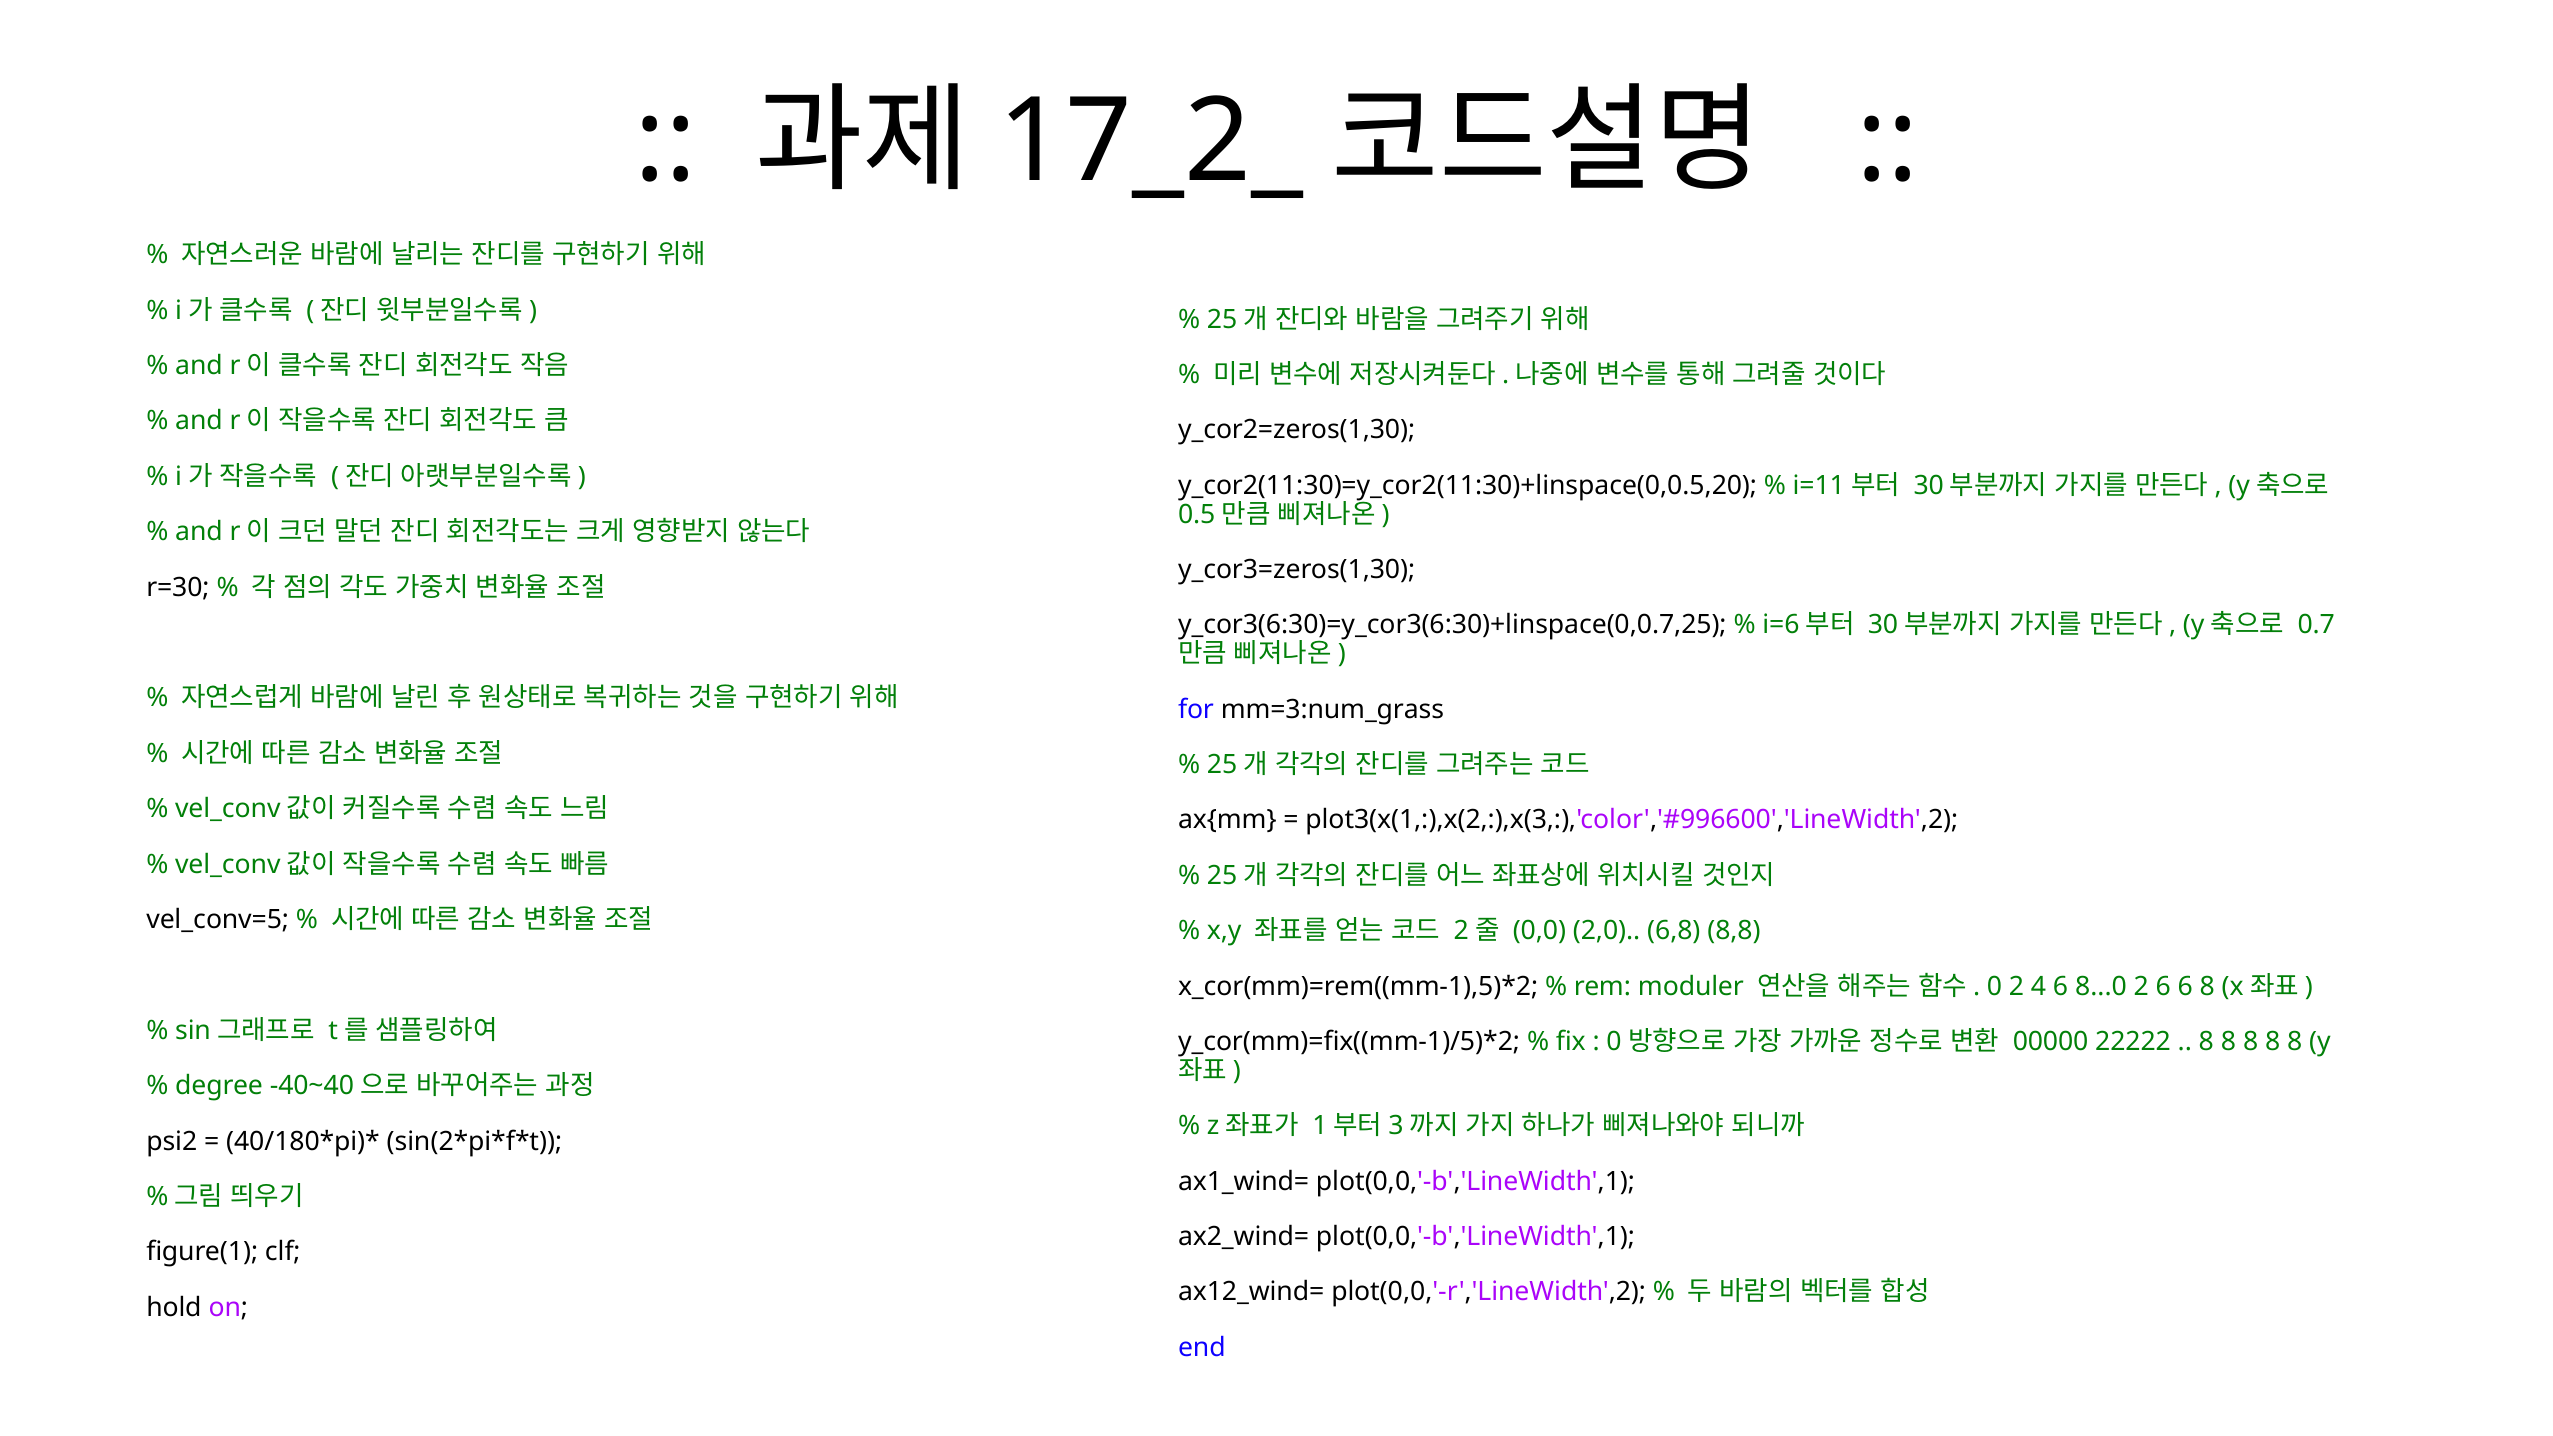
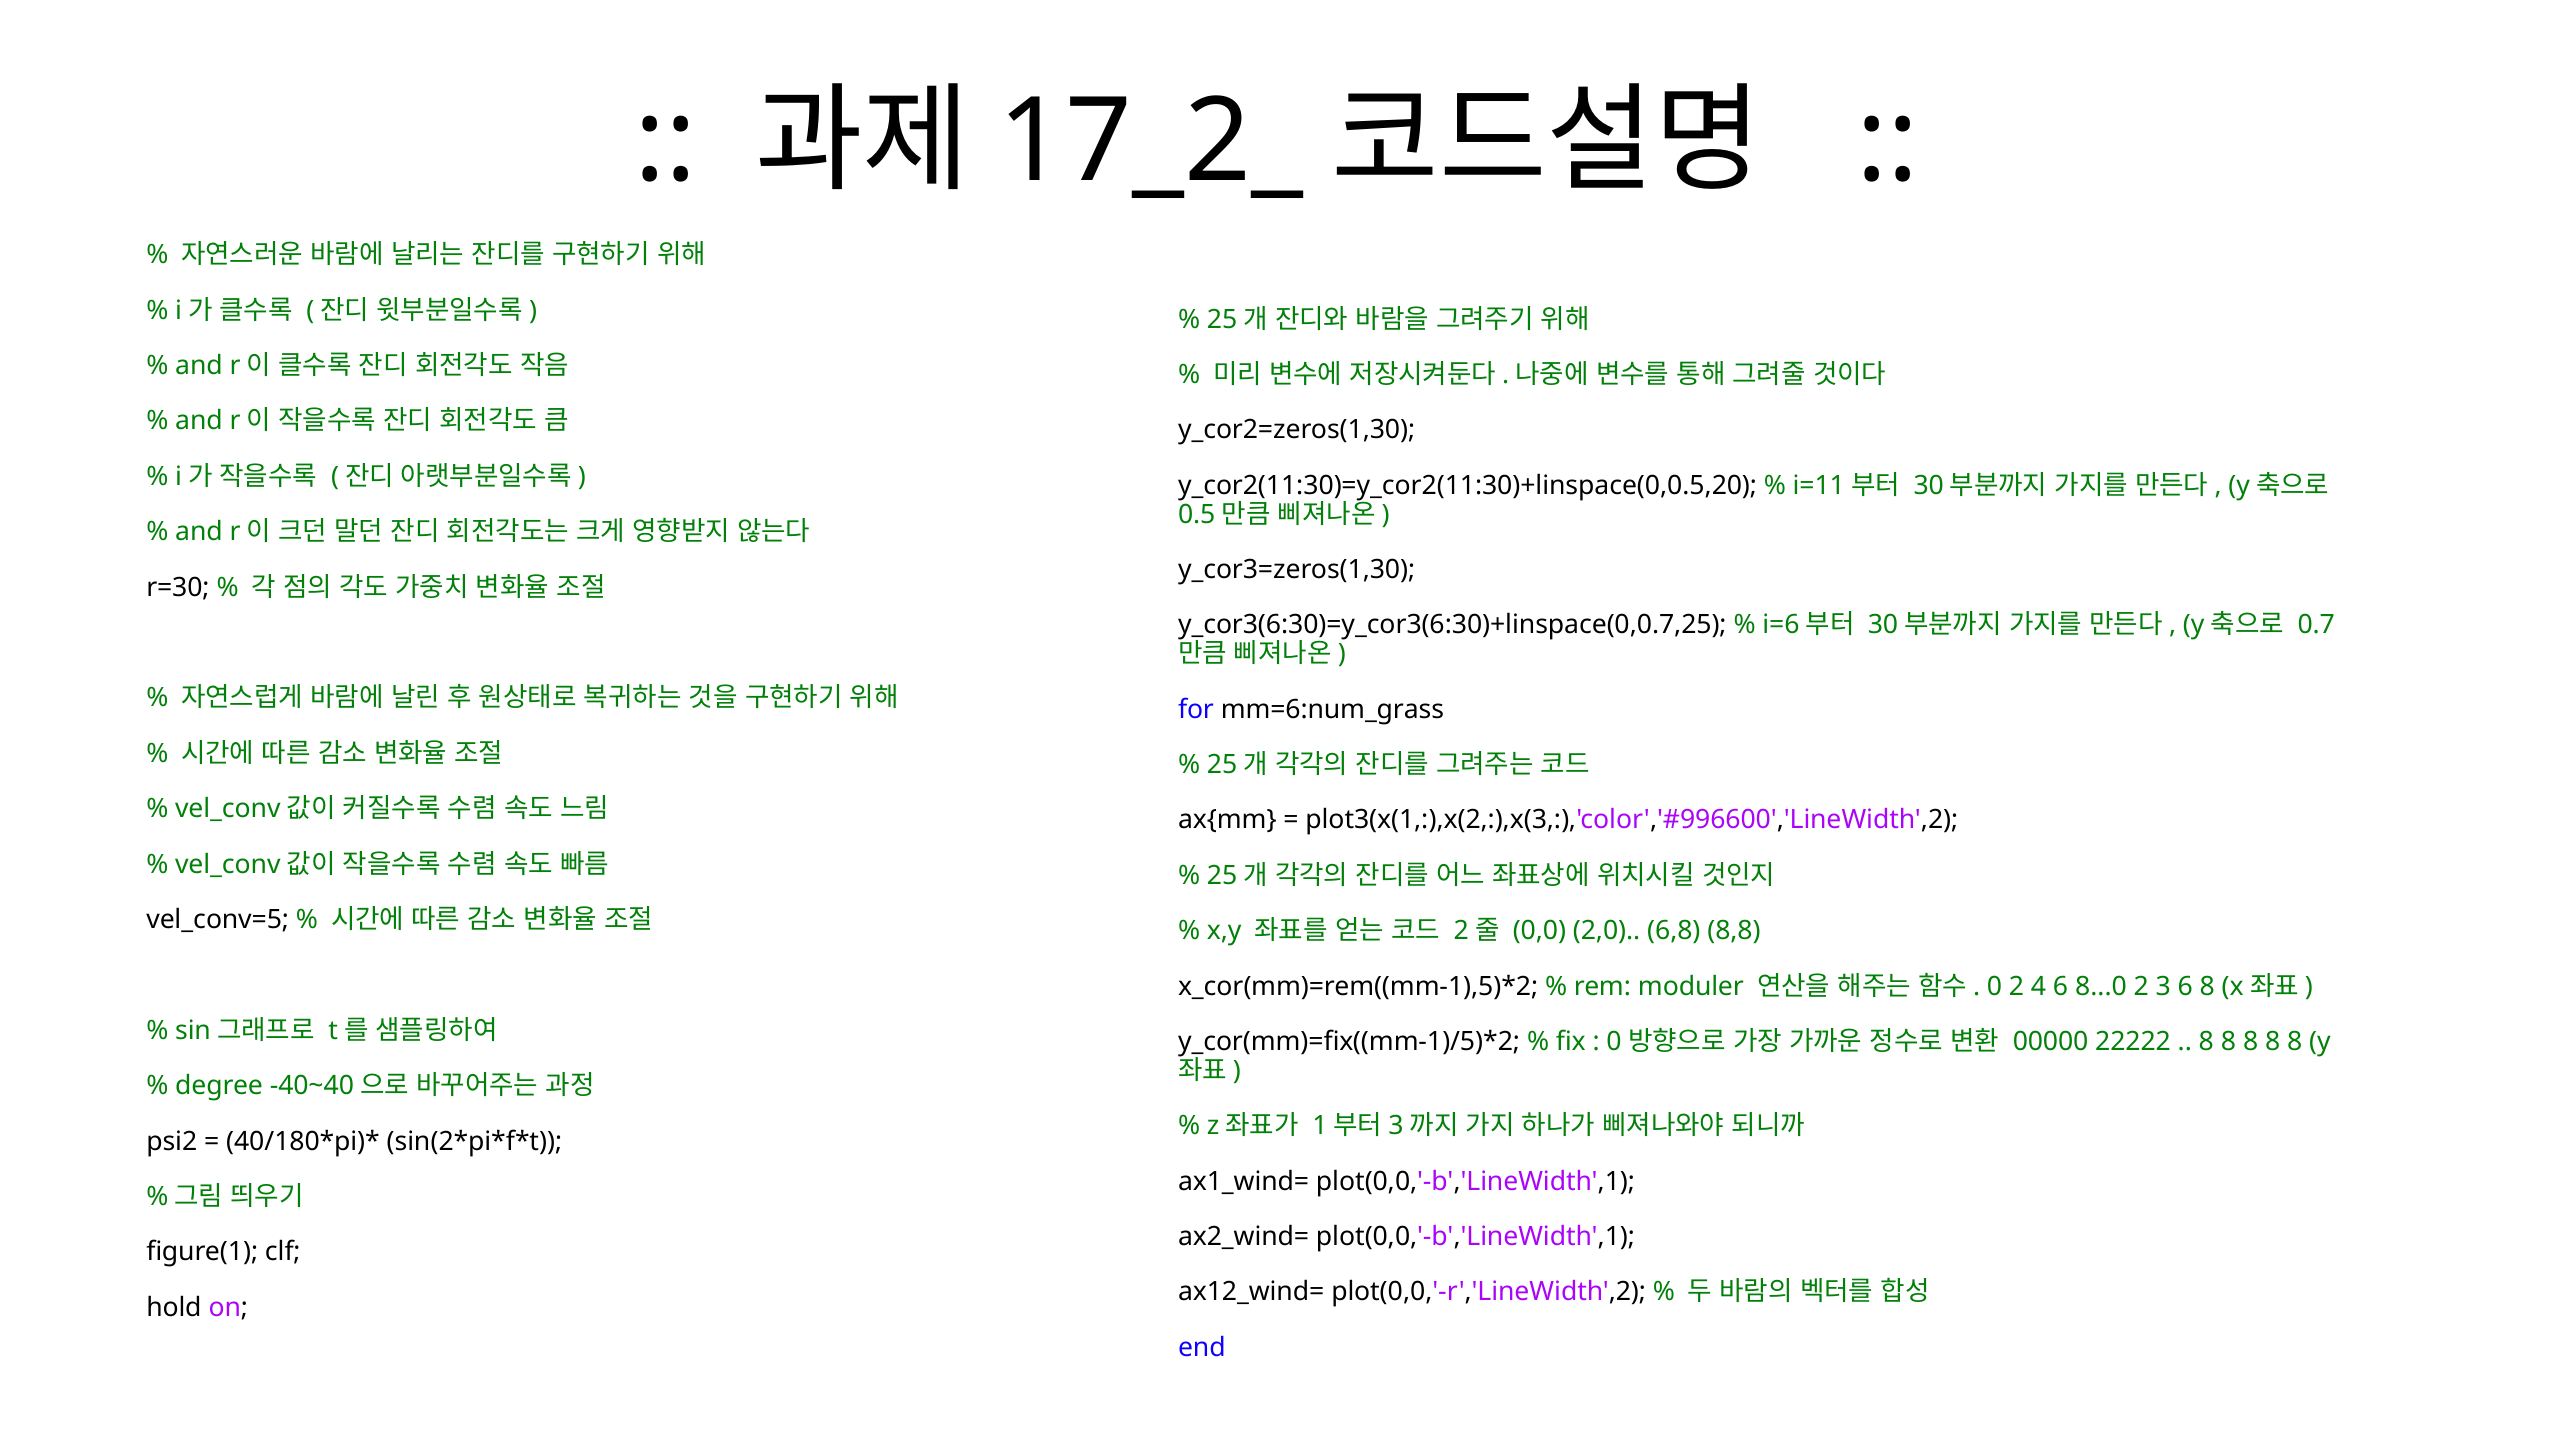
mm=3:num_grass: mm=3:num_grass -> mm=6:num_grass
2 6: 6 -> 3
